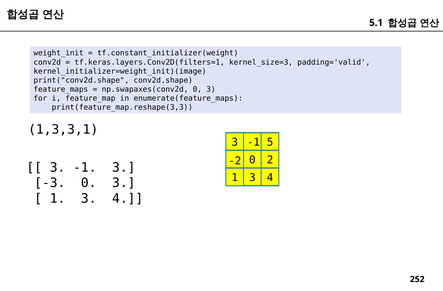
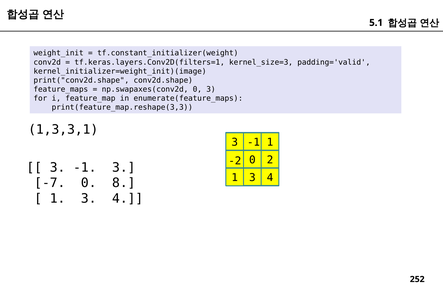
3 5: 5 -> 1
-3: -3 -> -7
3 at (124, 183): 3 -> 8
